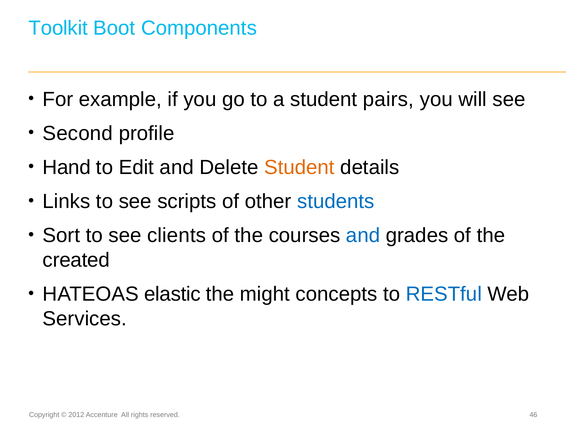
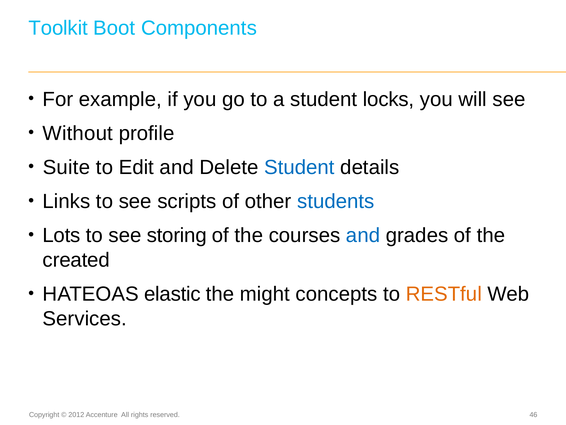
pairs: pairs -> locks
Second: Second -> Without
Hand: Hand -> Suite
Student at (299, 167) colour: orange -> blue
Sort: Sort -> Lots
clients: clients -> storing
RESTful colour: blue -> orange
